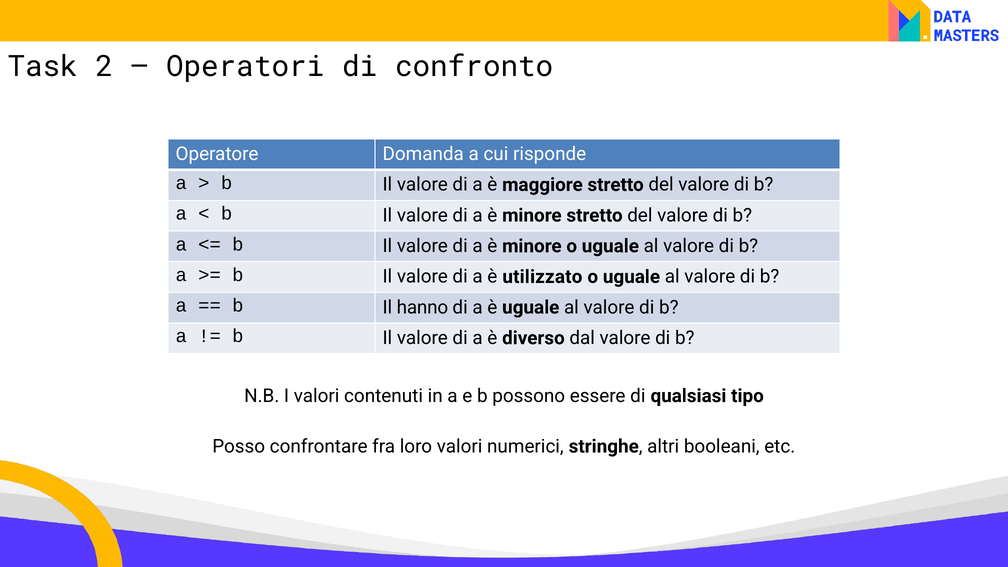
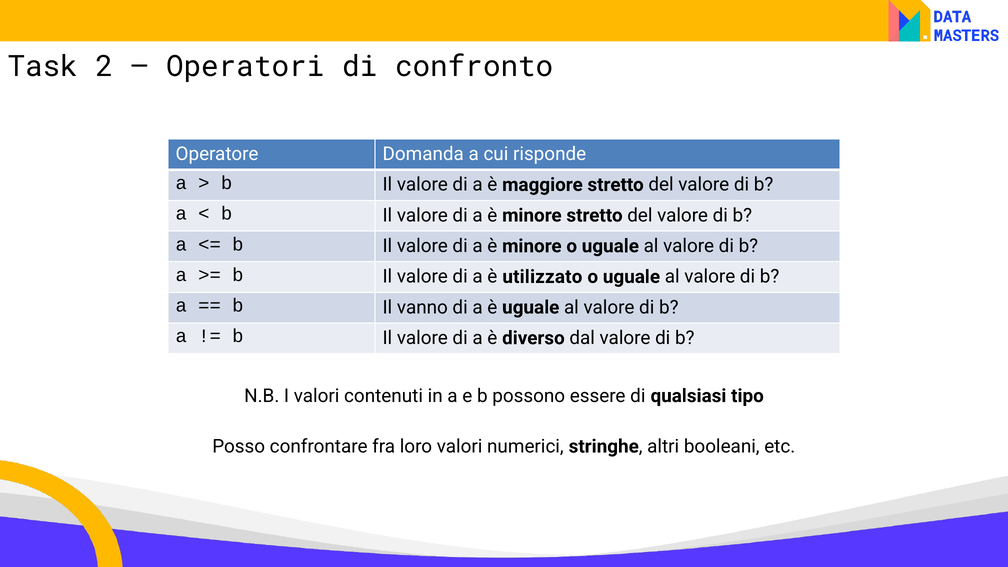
hanno: hanno -> vanno
